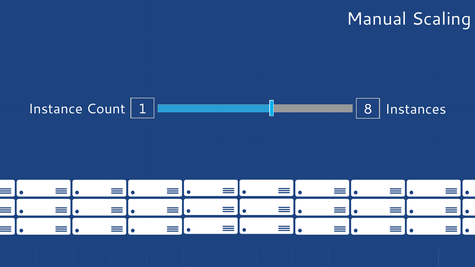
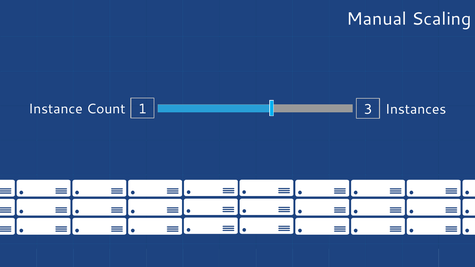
8: 8 -> 3
